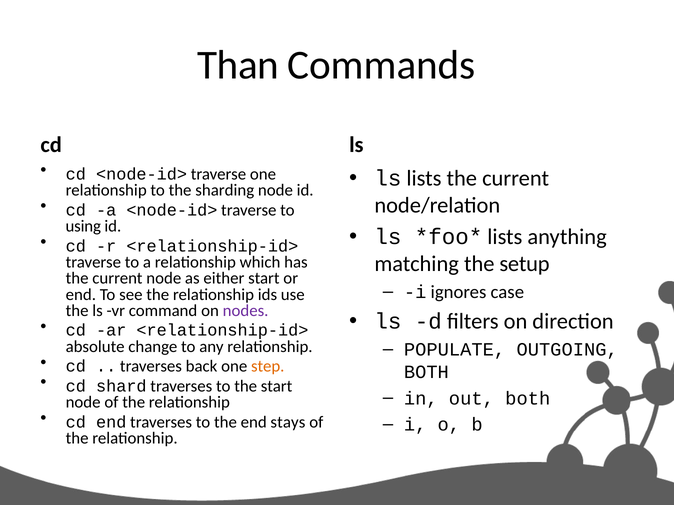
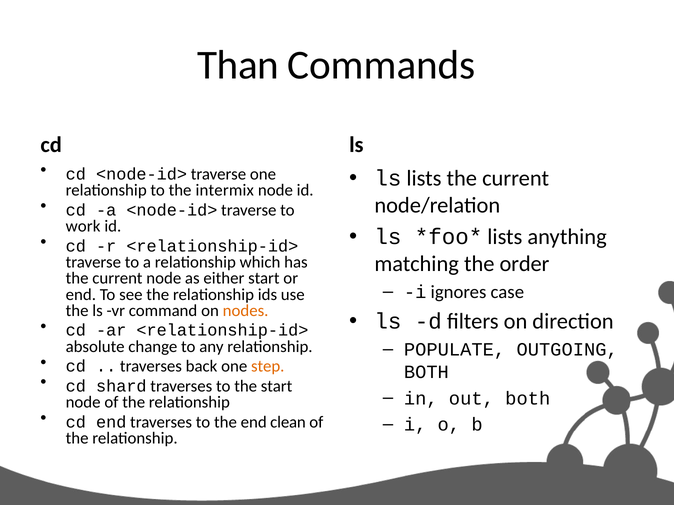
sharding: sharding -> intermix
using: using -> work
setup: setup -> order
nodes colour: purple -> orange
stays: stays -> clean
